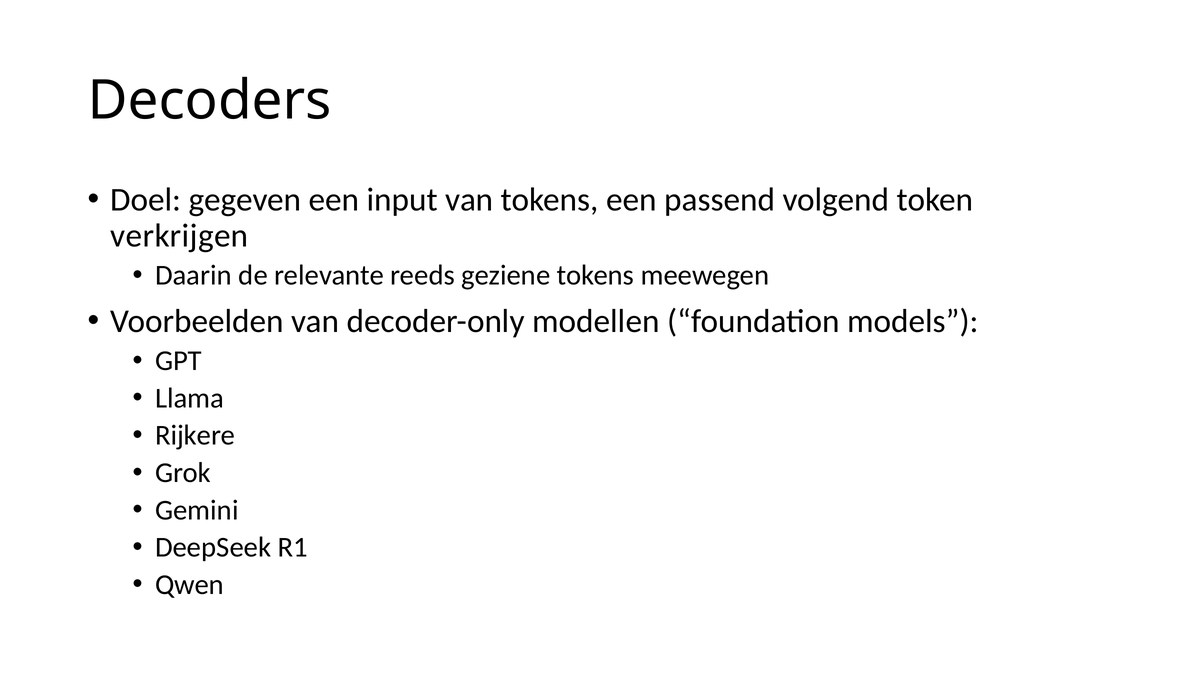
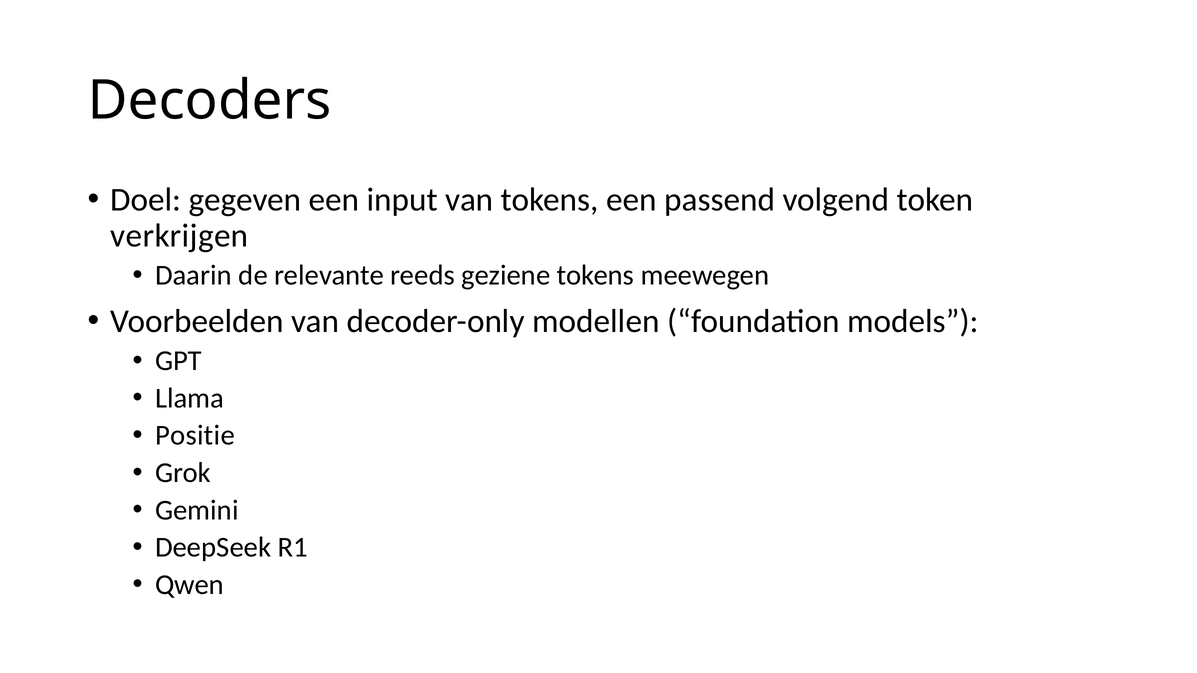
Rijkere: Rijkere -> Positie
